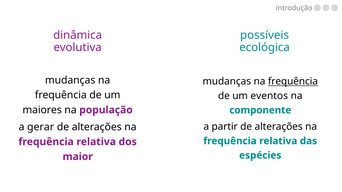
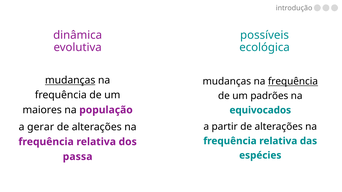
mudanças at (70, 80) underline: none -> present
eventos: eventos -> padrões
componente: componente -> equivocados
maior: maior -> passa
